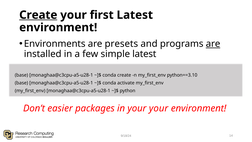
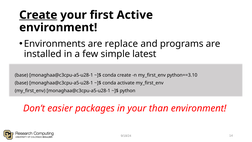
first Latest: Latest -> Active
presets: presets -> replace
are at (213, 44) underline: present -> none
your your: your -> than
